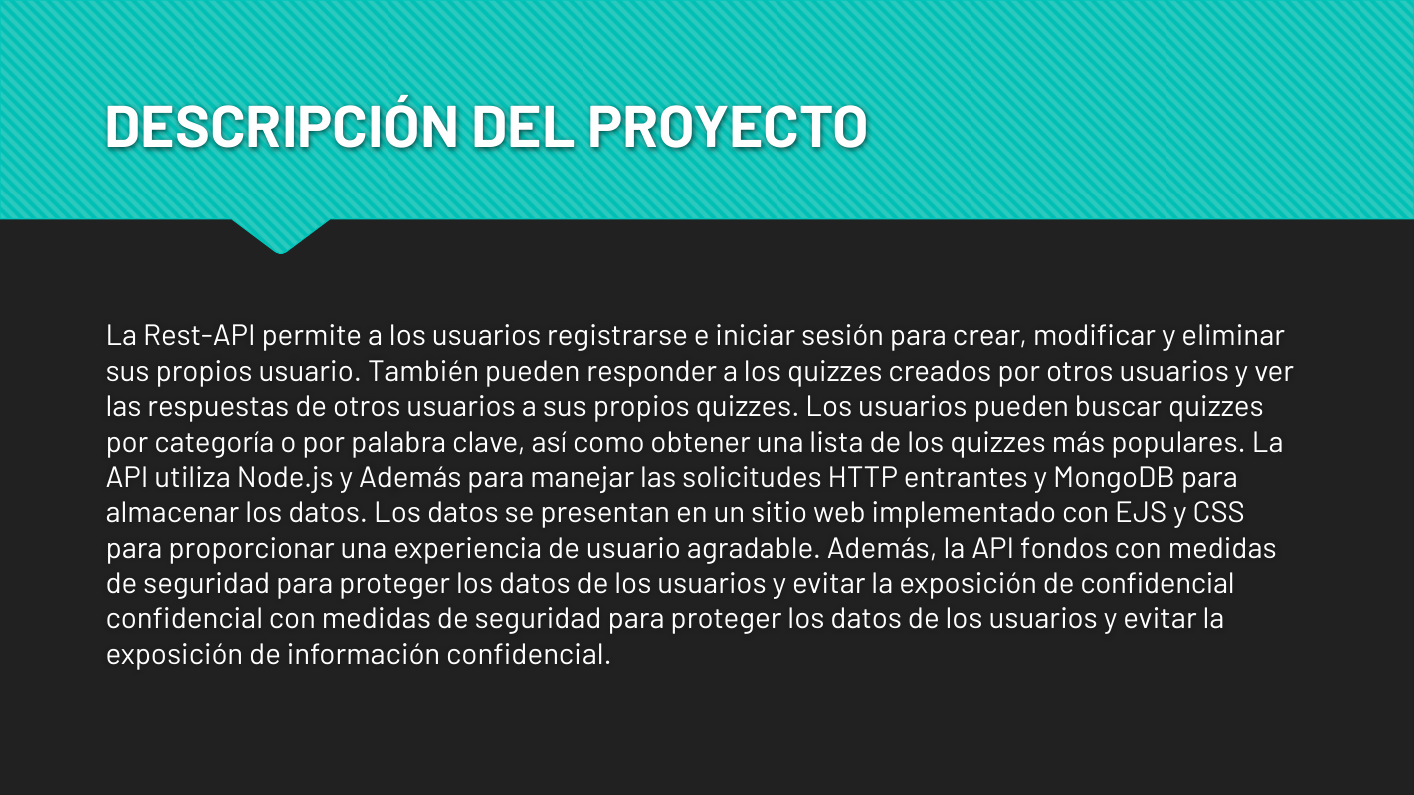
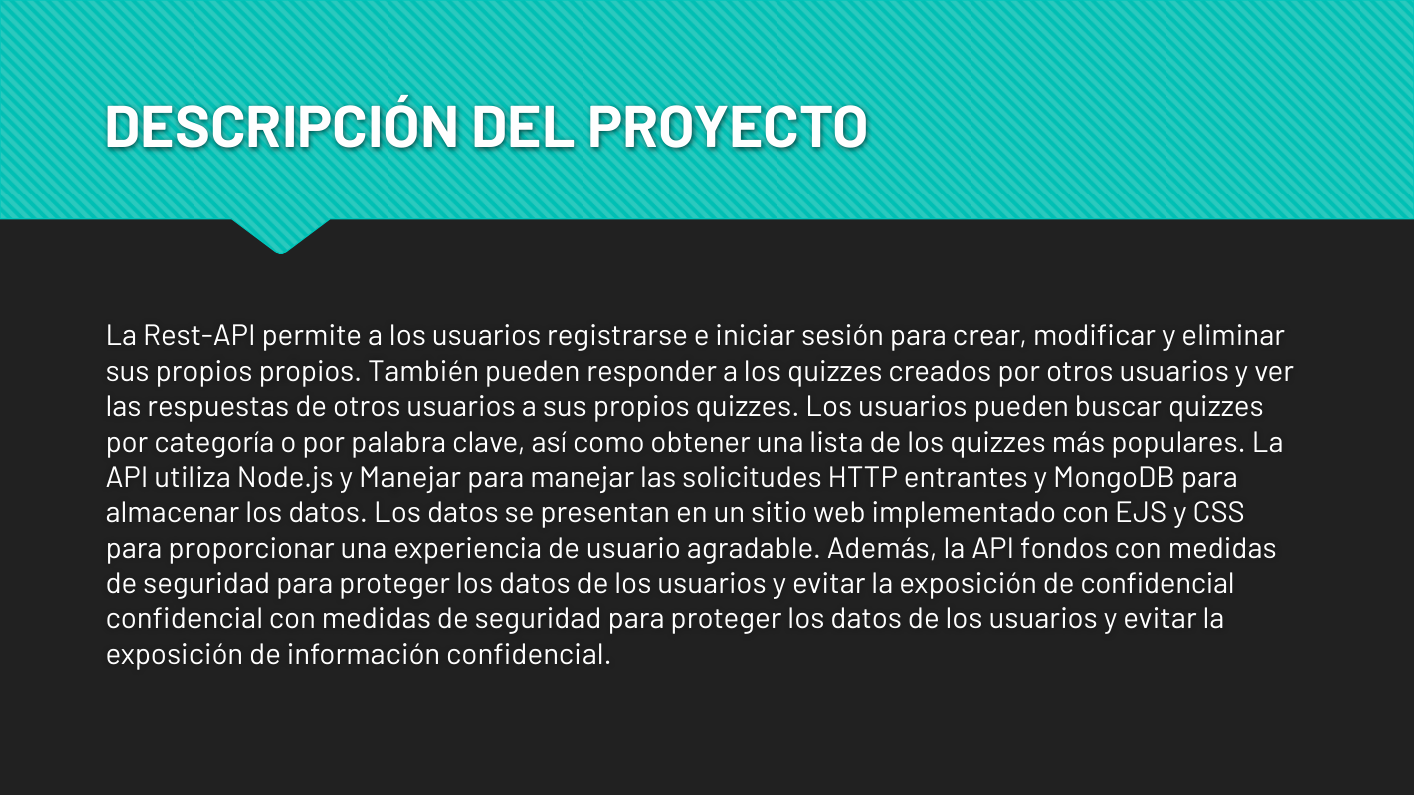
propios usuario: usuario -> propios
y Además: Además -> Manejar
